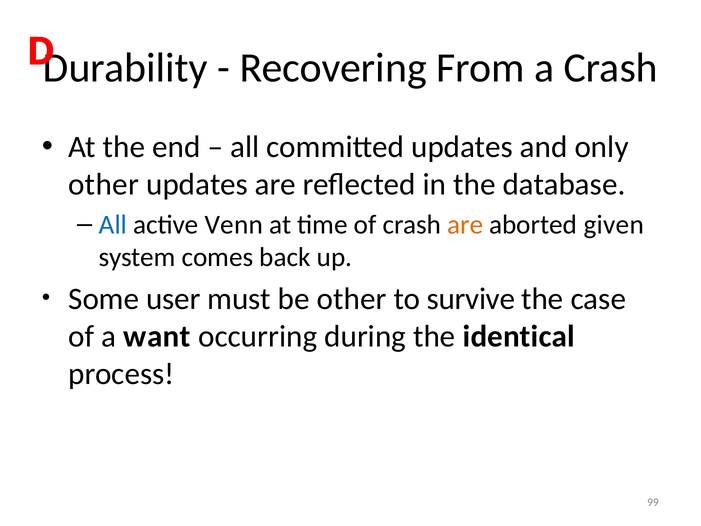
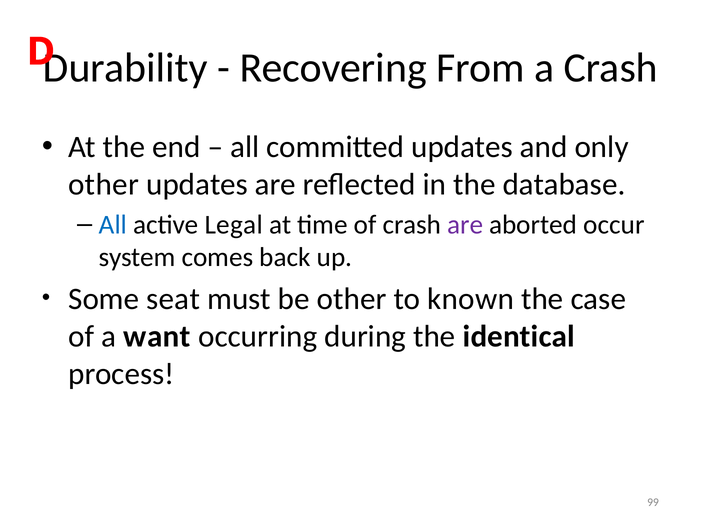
Venn: Venn -> Legal
are at (465, 225) colour: orange -> purple
given: given -> occur
user: user -> seat
survive: survive -> known
